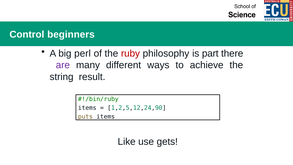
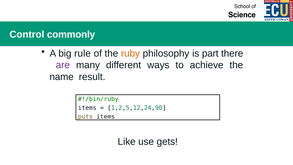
beginners: beginners -> commonly
perl: perl -> rule
ruby colour: red -> orange
string: string -> name
